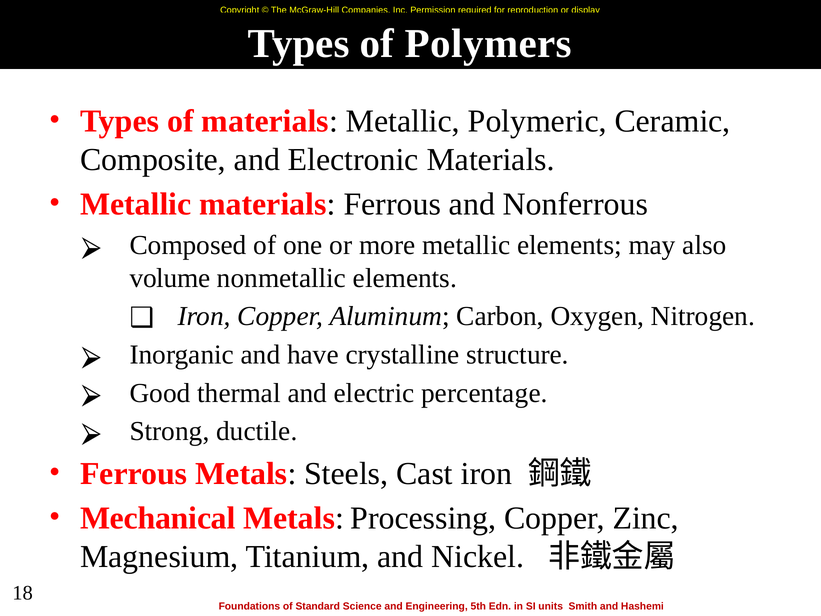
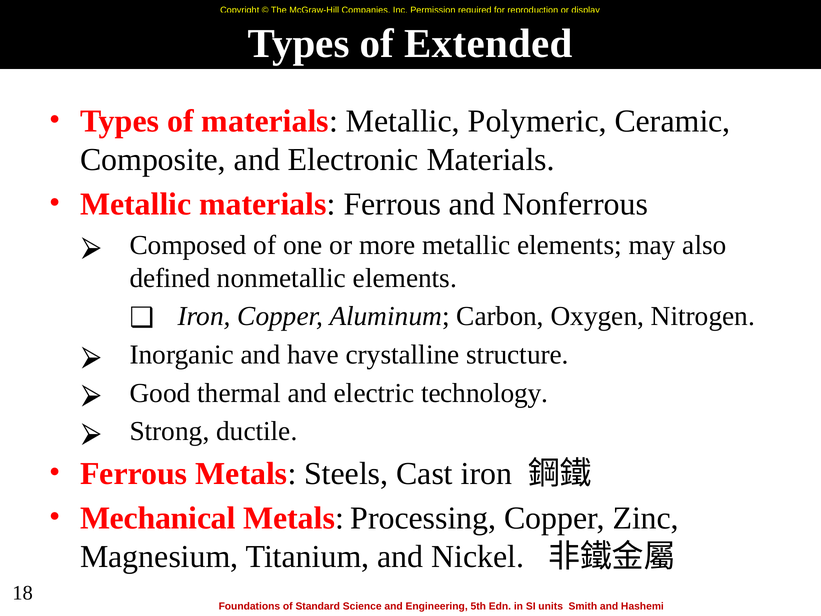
Polymers: Polymers -> Extended
volume: volume -> defined
percentage: percentage -> technology
